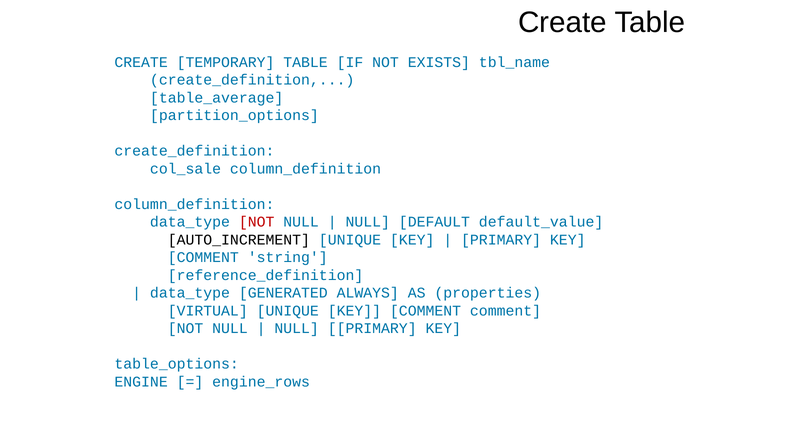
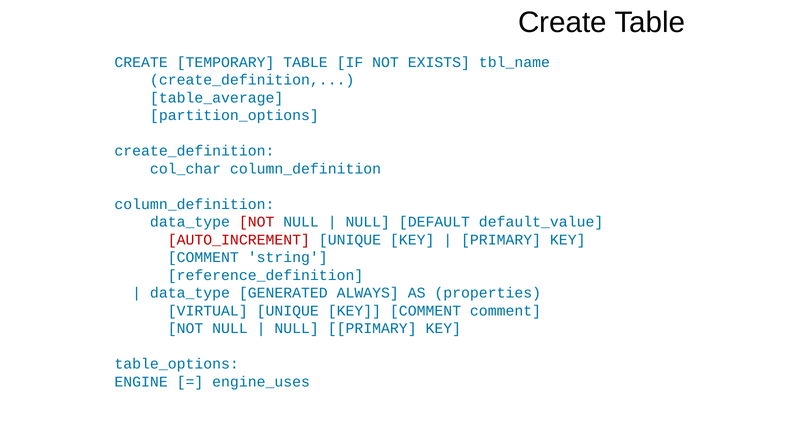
col_sale: col_sale -> col_char
AUTO_INCREMENT colour: black -> red
engine_rows: engine_rows -> engine_uses
